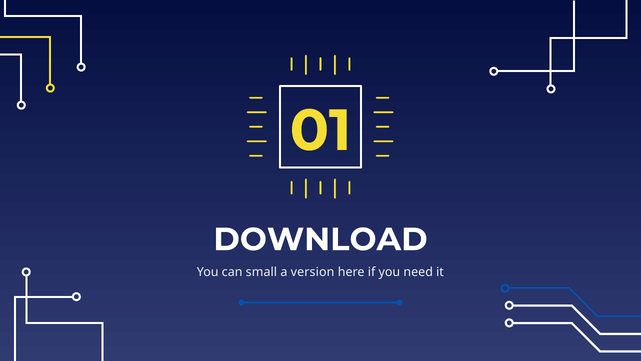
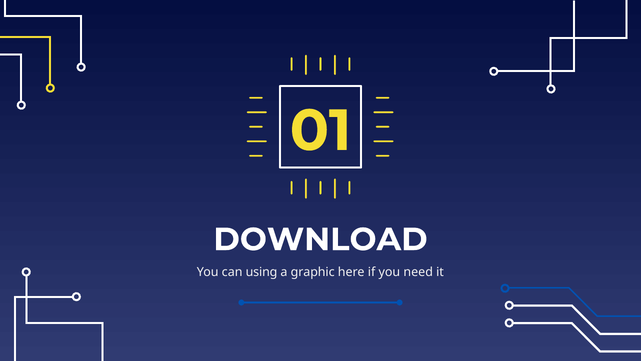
small: small -> using
version: version -> graphic
